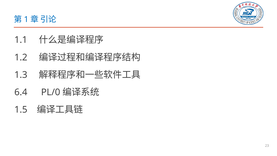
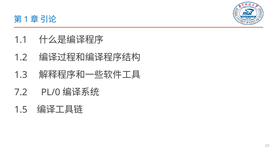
6.4: 6.4 -> 7.2
